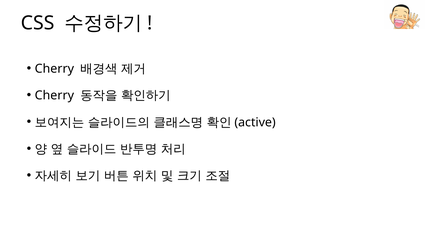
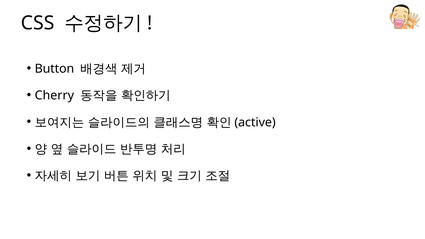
Cherry at (54, 69): Cherry -> Button
